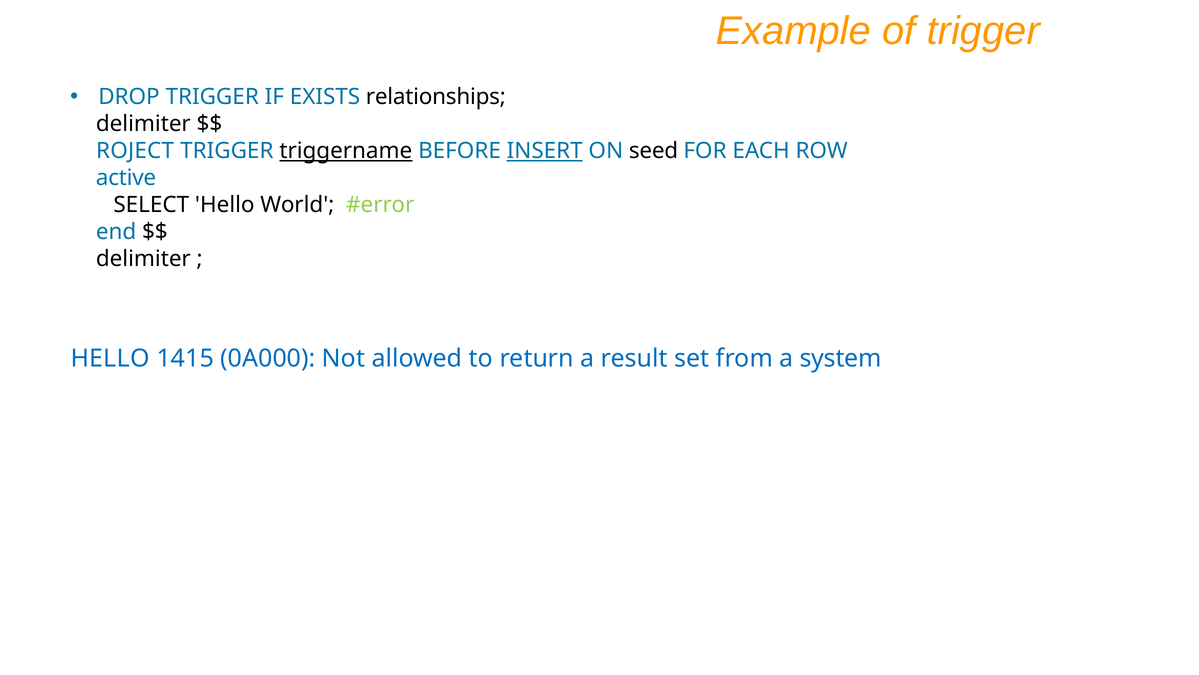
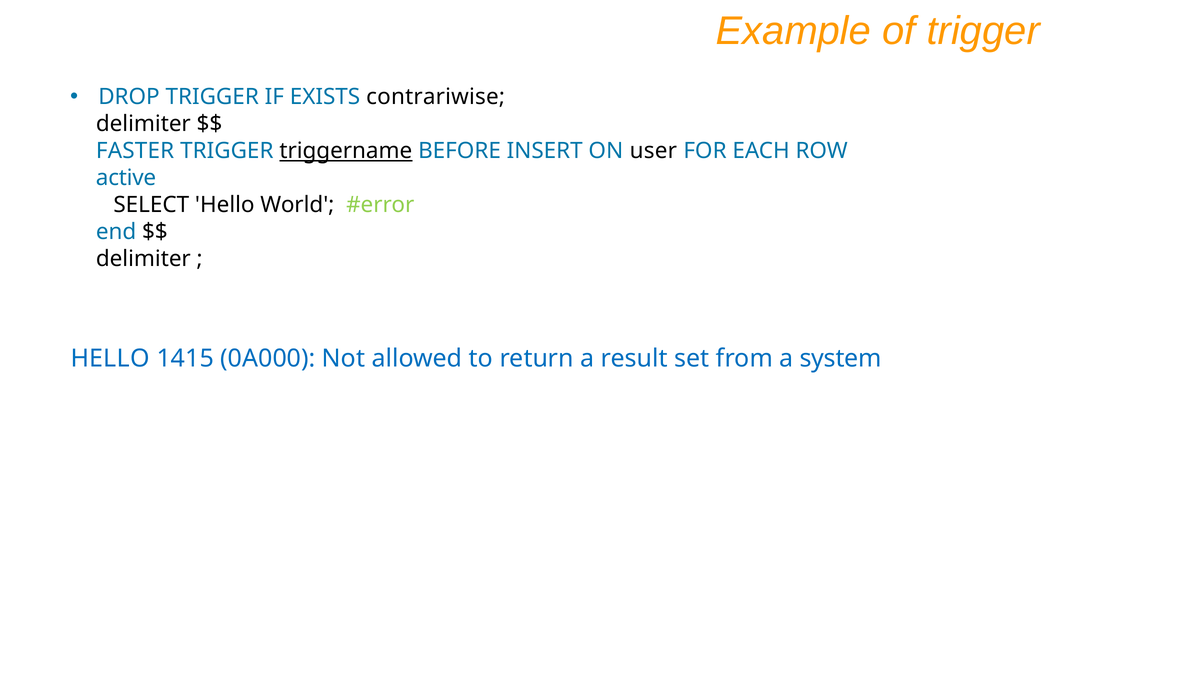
relationships: relationships -> contrariwise
ROJECT: ROJECT -> FASTER
INSERT underline: present -> none
seed: seed -> user
